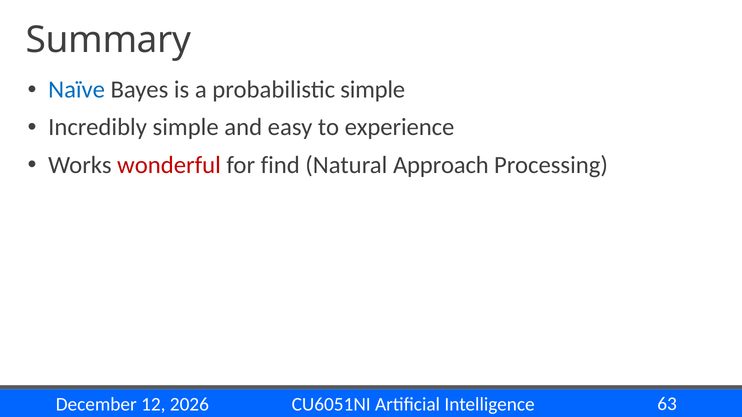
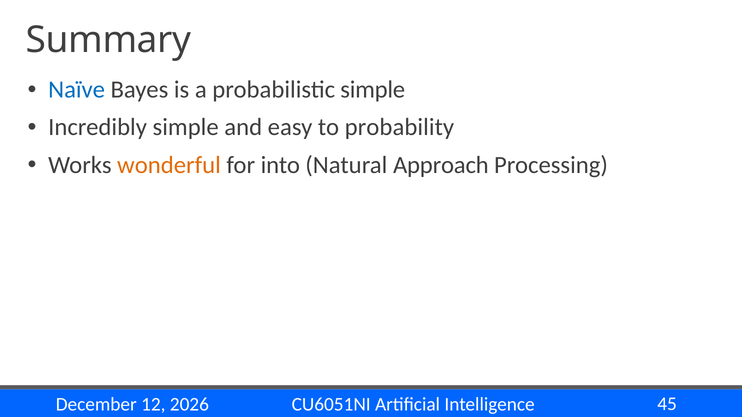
experience: experience -> probability
wonderful colour: red -> orange
find: find -> into
63: 63 -> 45
